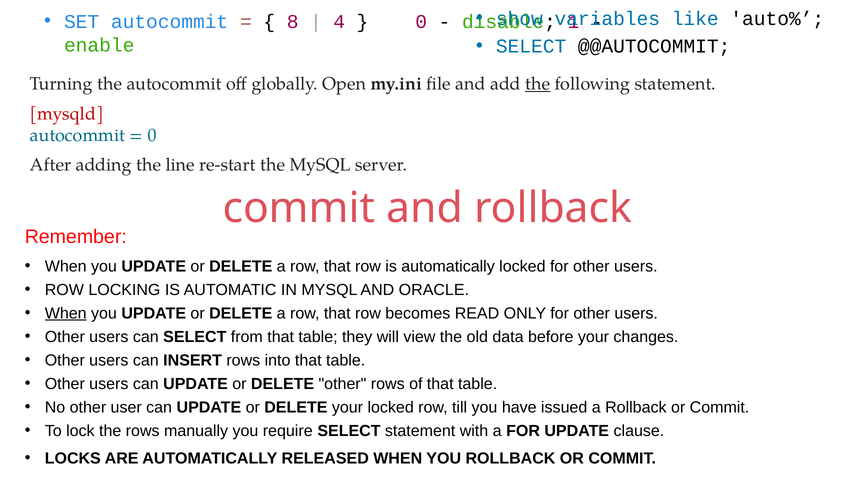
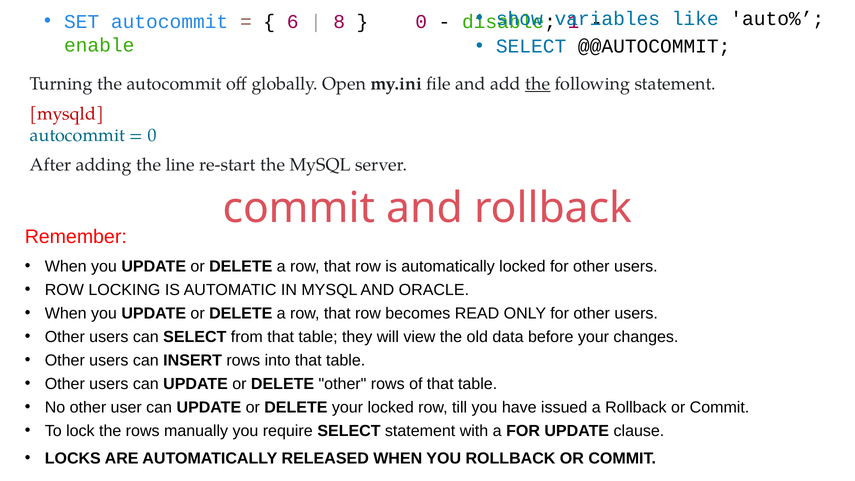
8: 8 -> 6
4: 4 -> 8
When at (66, 313) underline: present -> none
